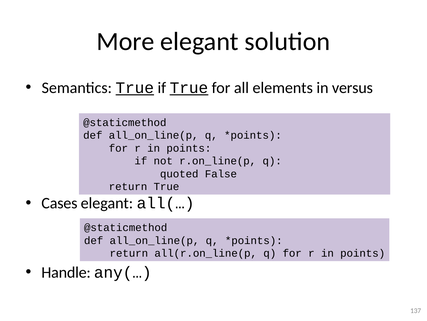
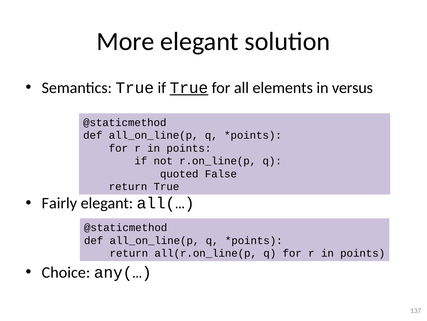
True at (135, 88) underline: present -> none
Cases: Cases -> Fairly
Handle: Handle -> Choice
